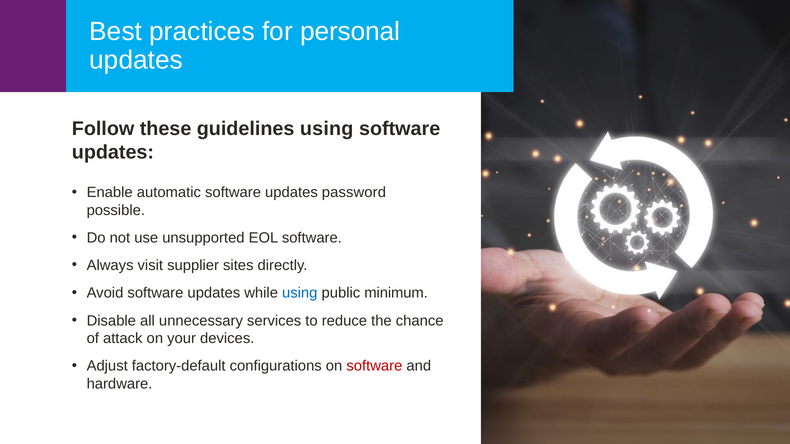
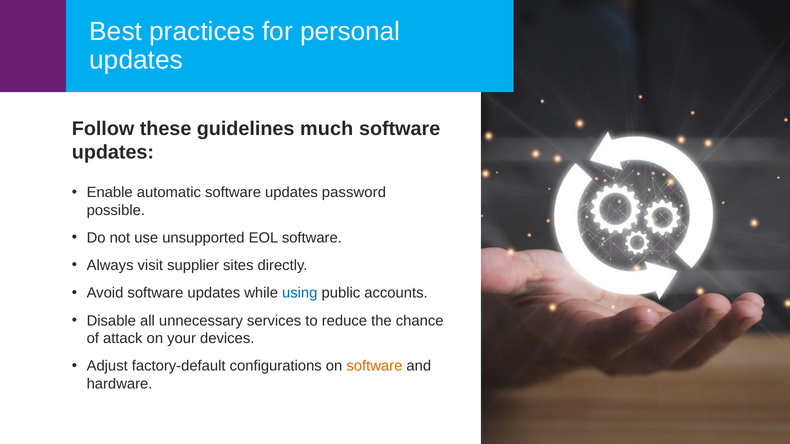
guidelines using: using -> much
minimum: minimum -> accounts
software at (374, 366) colour: red -> orange
